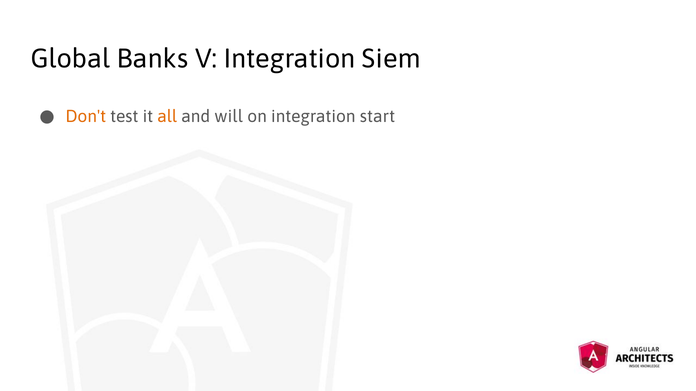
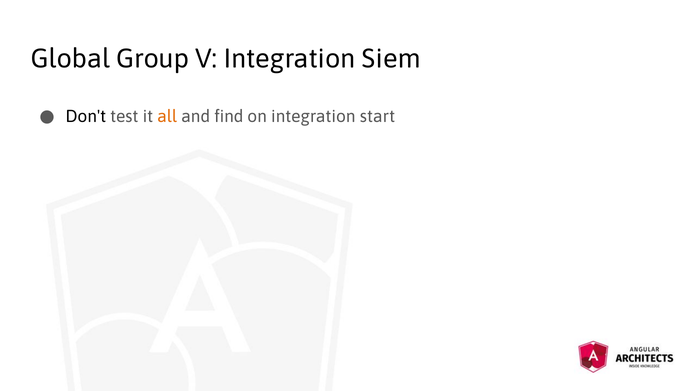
Banks: Banks -> Group
Don't colour: orange -> black
will: will -> find
